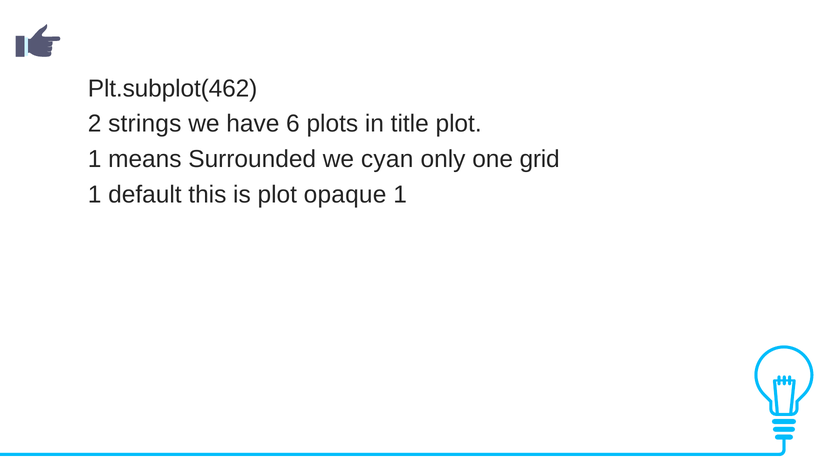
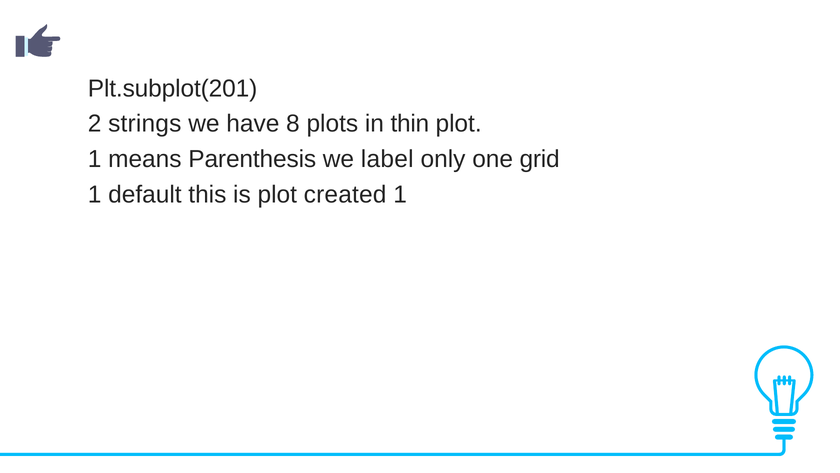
Plt.subplot(462: Plt.subplot(462 -> Plt.subplot(201
6: 6 -> 8
title: title -> thin
Surrounded: Surrounded -> Parenthesis
cyan: cyan -> label
opaque: opaque -> created
